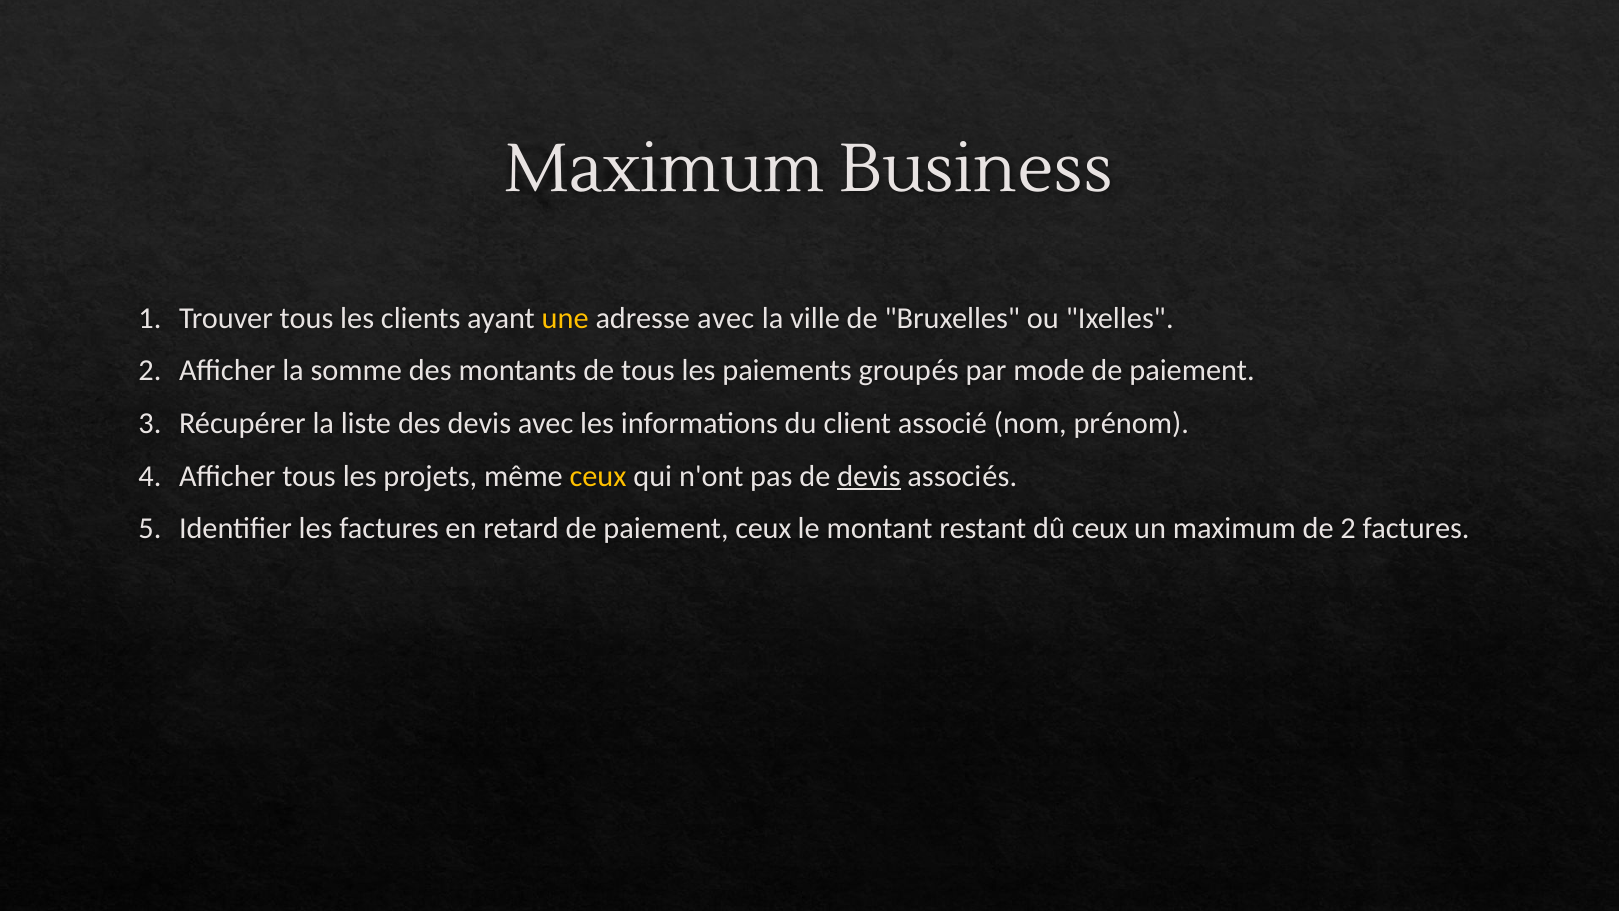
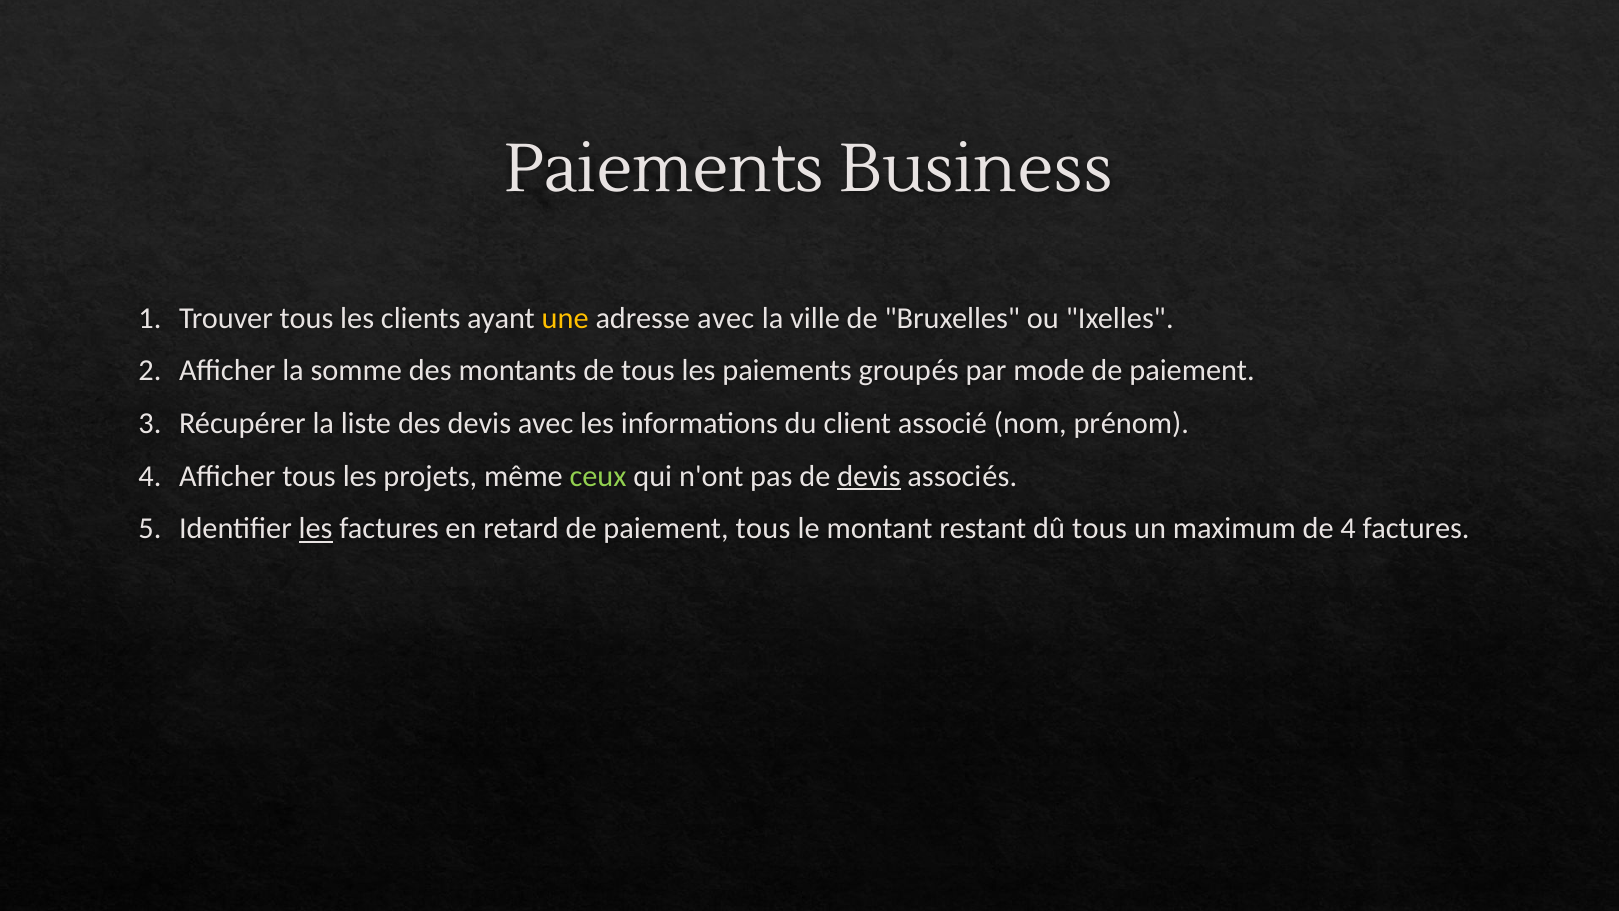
Maximum at (664, 169): Maximum -> Paiements
ceux at (598, 476) colour: yellow -> light green
les at (316, 528) underline: none -> present
paiement ceux: ceux -> tous
dû ceux: ceux -> tous
de 2: 2 -> 4
